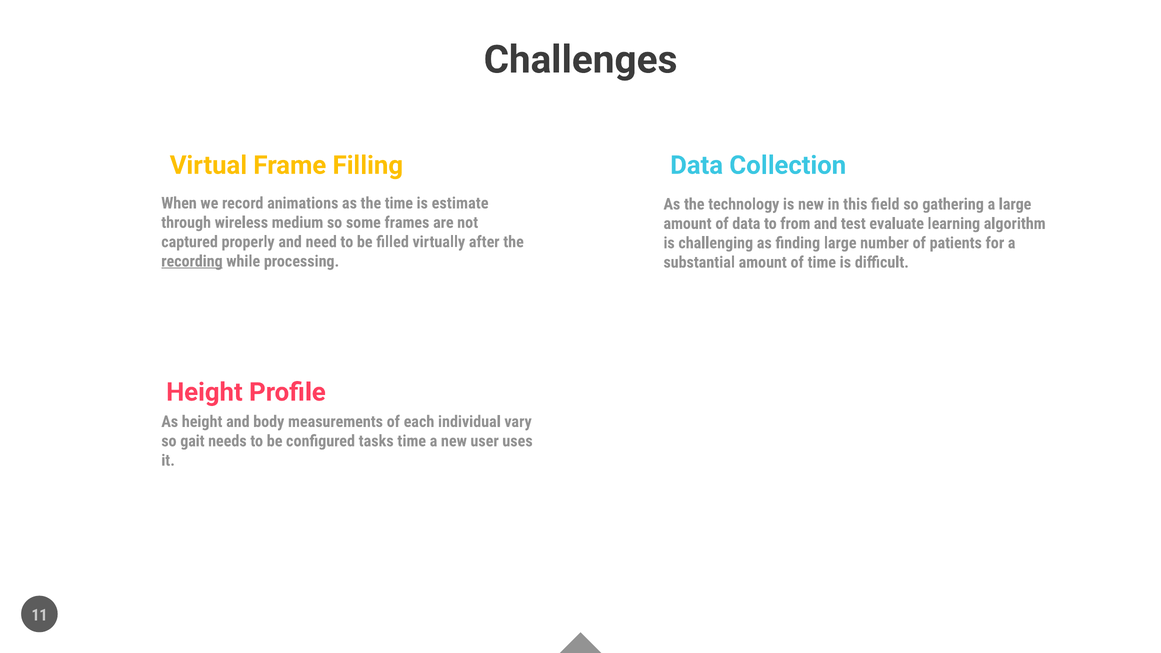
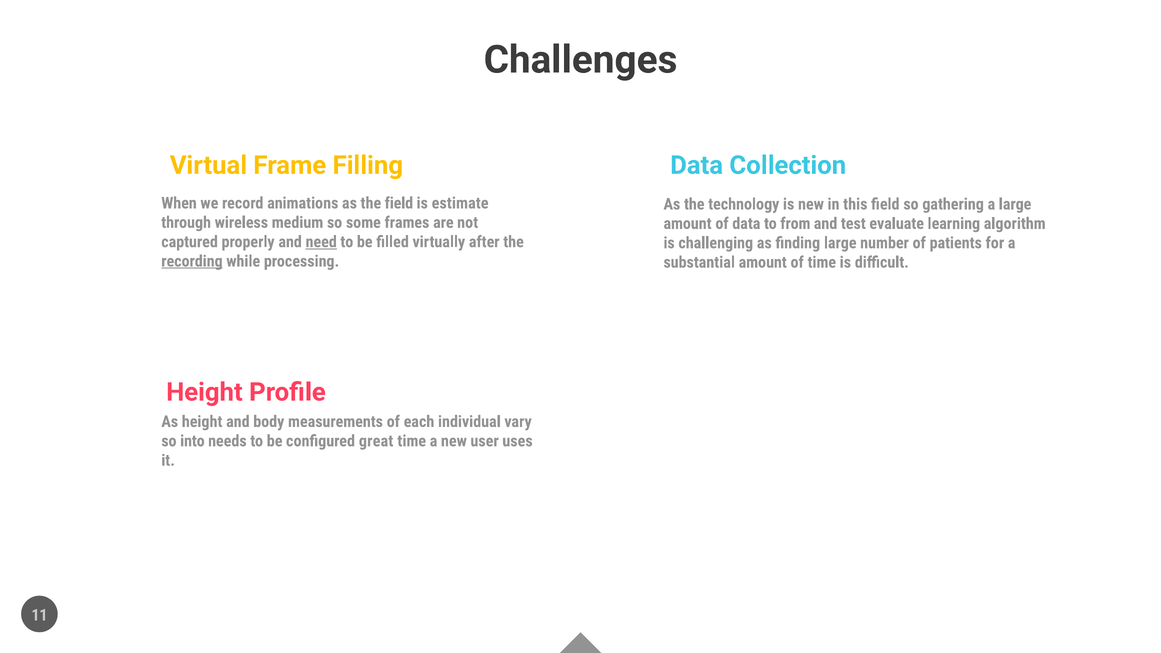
the time: time -> field
need underline: none -> present
gait: gait -> into
tasks: tasks -> great
